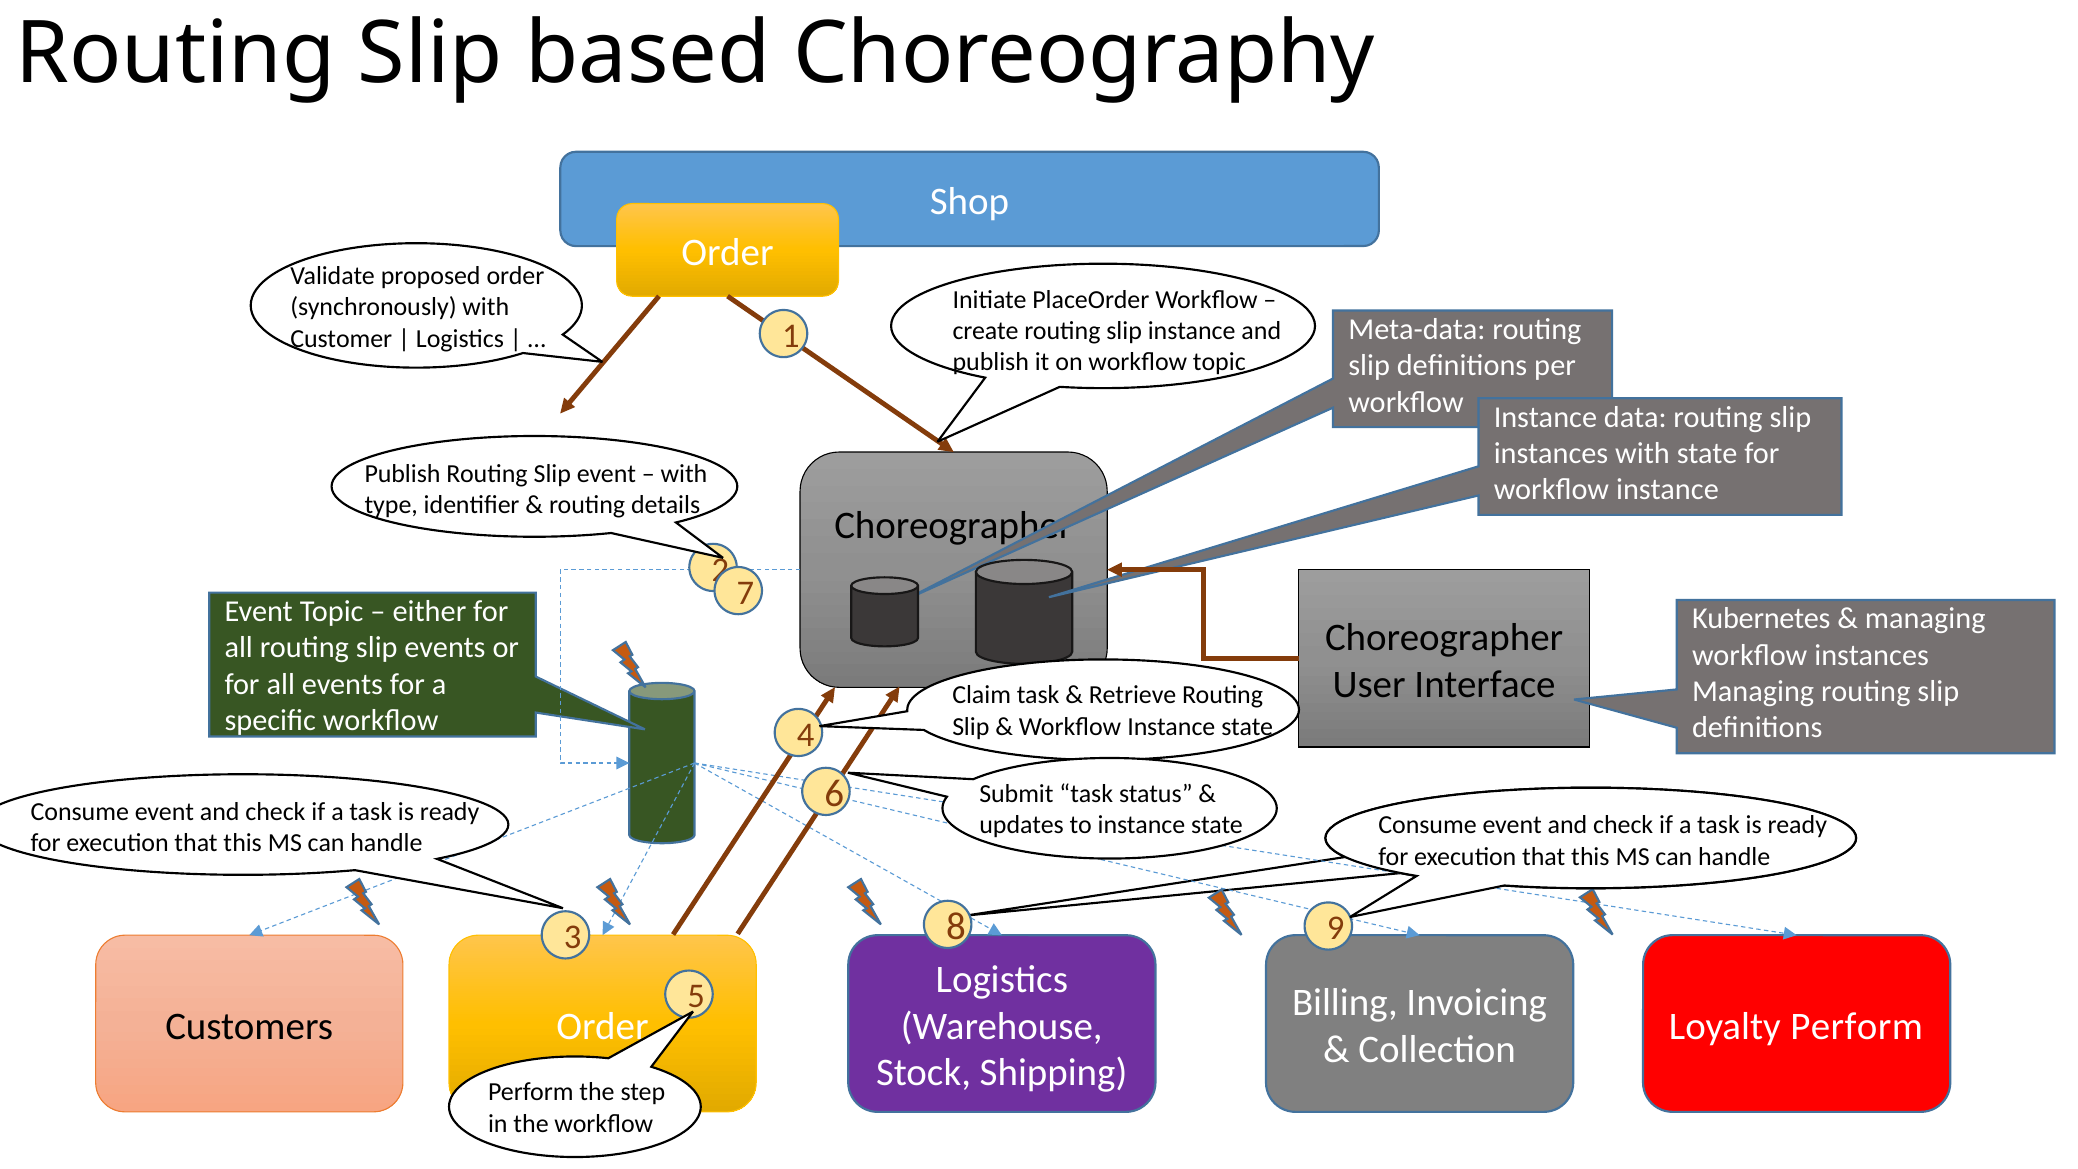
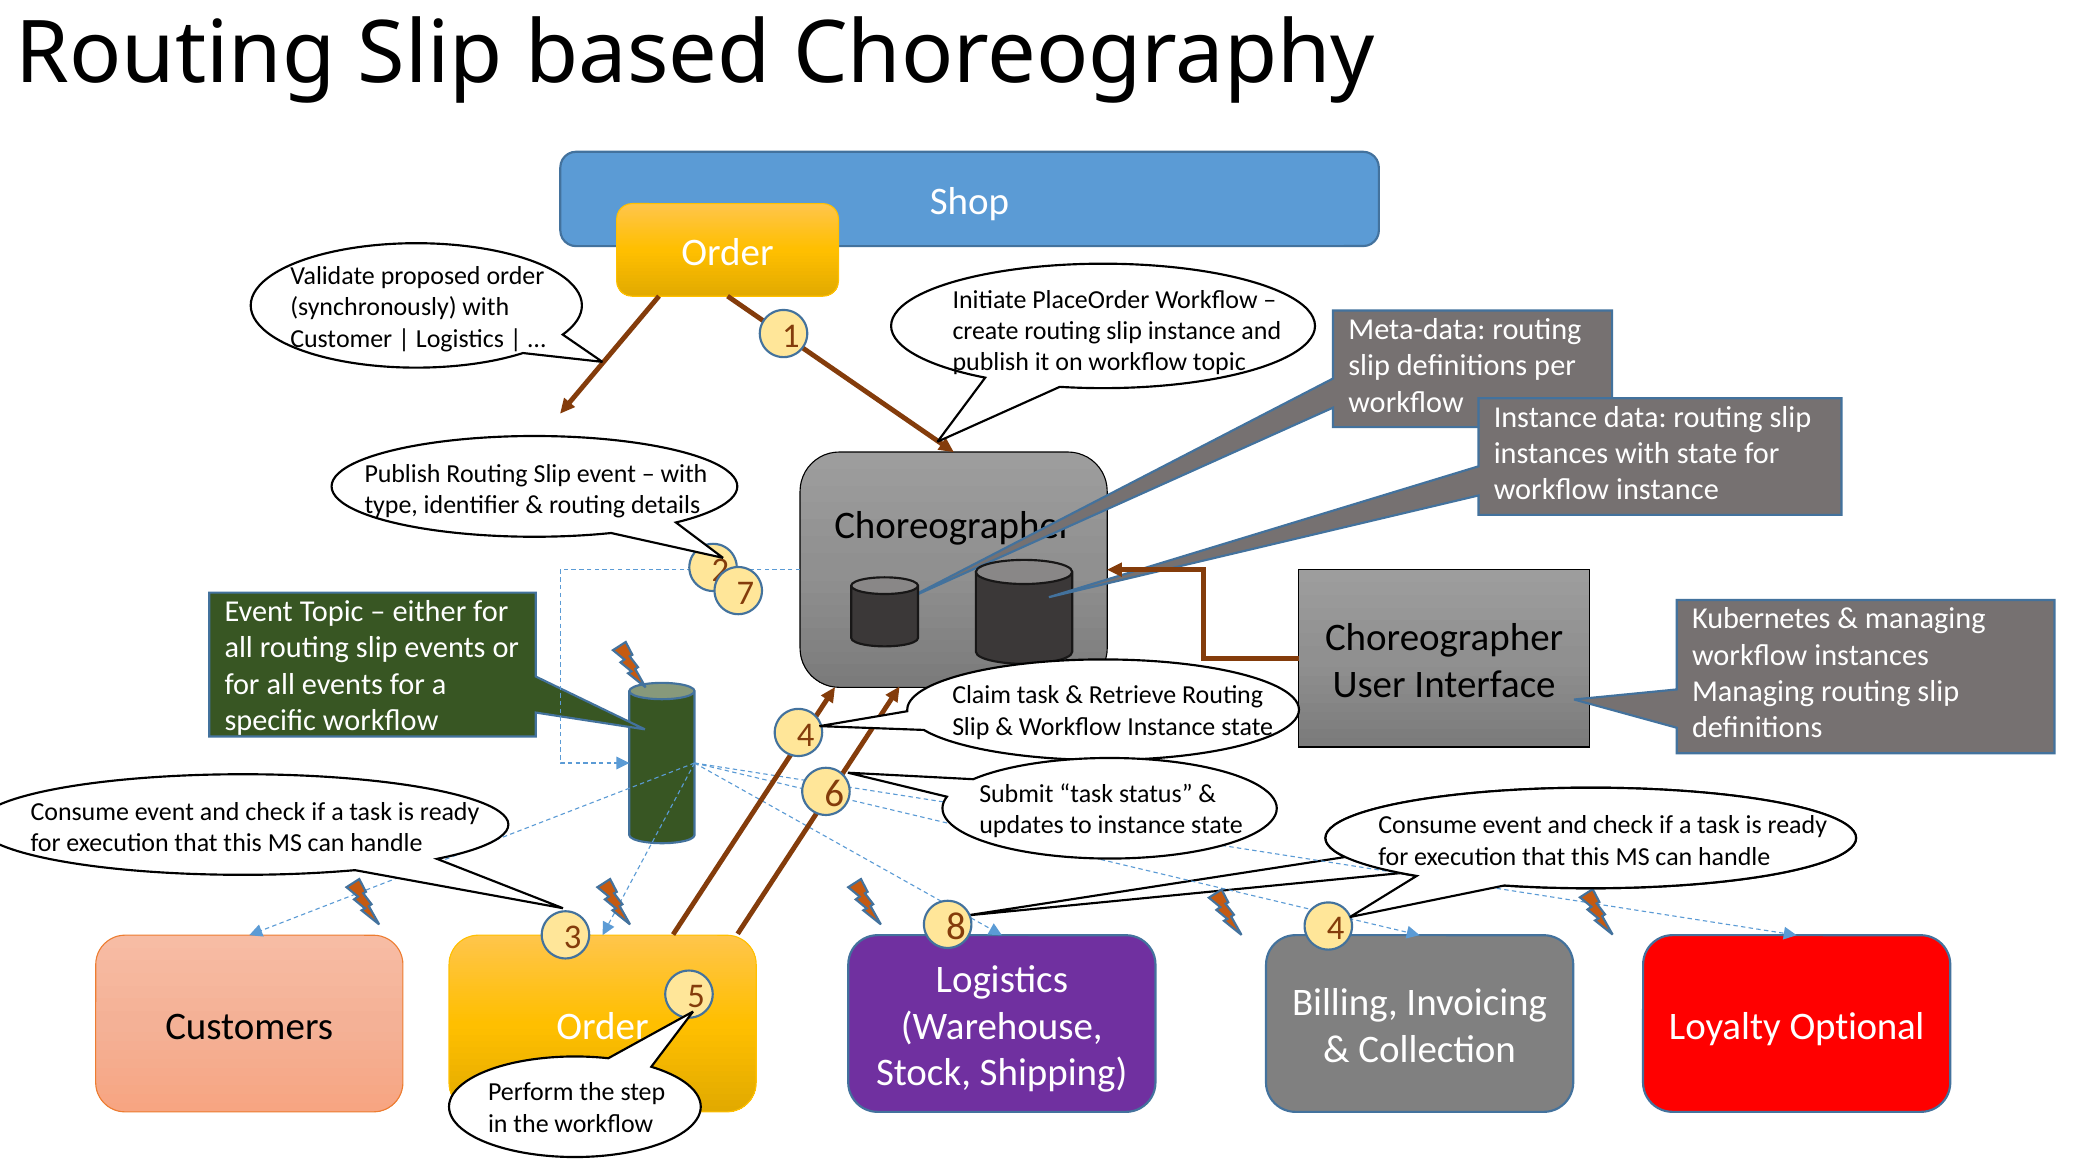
8 9: 9 -> 4
Loyalty Perform: Perform -> Optional
